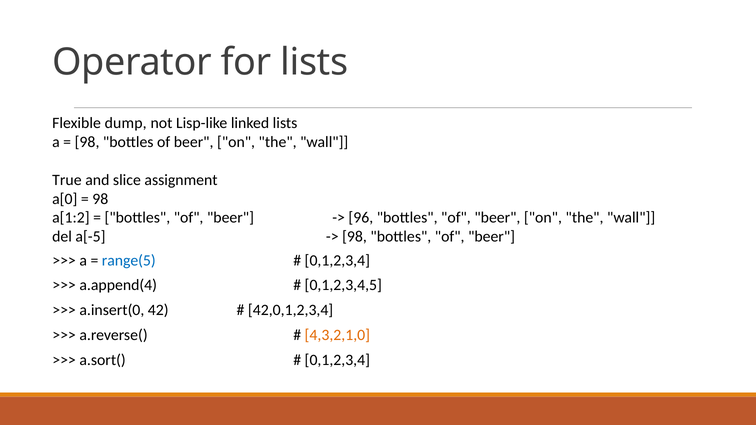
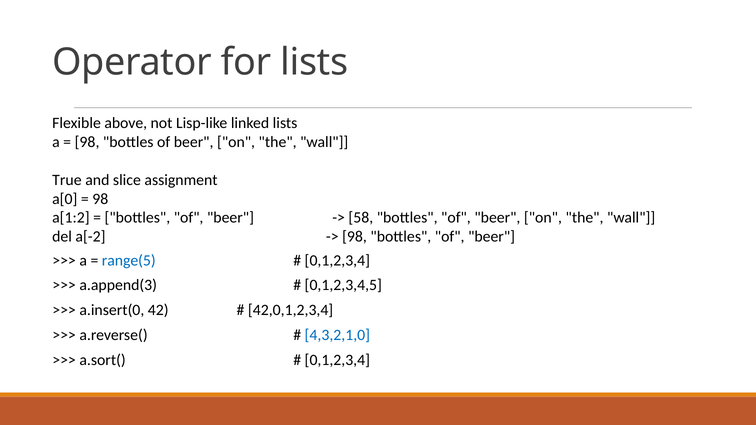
dump: dump -> above
96: 96 -> 58
a[-5: a[-5 -> a[-2
a.append(4: a.append(4 -> a.append(3
4,3,2,1,0 colour: orange -> blue
